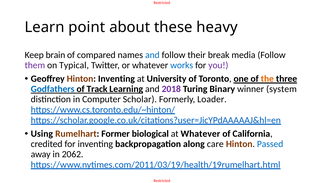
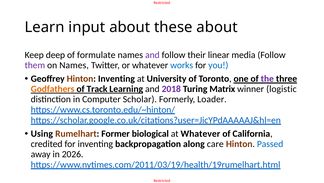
point: point -> input
these heavy: heavy -> about
brain: brain -> deep
compared: compared -> formulate
and at (152, 55) colour: blue -> purple
break: break -> linear
on Typical: Typical -> Names
you colour: purple -> blue
the colour: orange -> purple
Godfathers colour: blue -> orange
Binary: Binary -> Matrix
system: system -> logistic
2062: 2062 -> 2026
